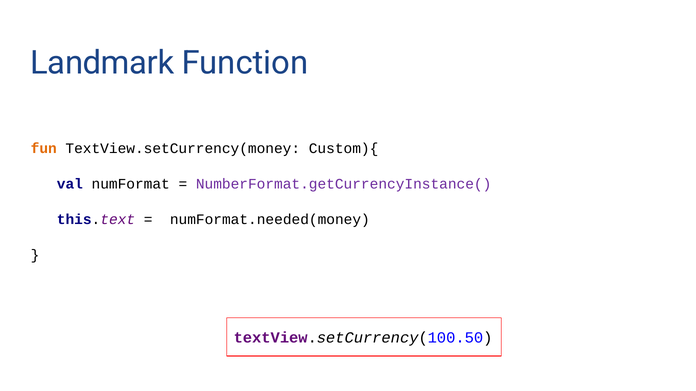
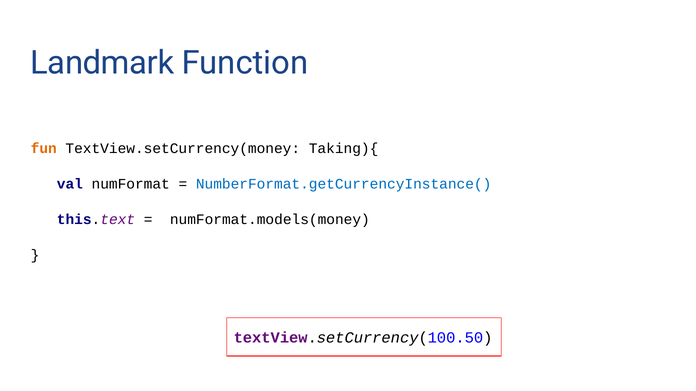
Custom){: Custom){ -> Taking){
NumberFormat.getCurrencyInstance( colour: purple -> blue
numFormat.needed(money: numFormat.needed(money -> numFormat.models(money
